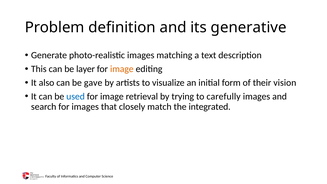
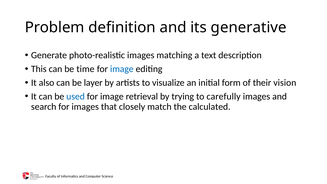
layer: layer -> time
image at (122, 69) colour: orange -> blue
gave: gave -> layer
integrated: integrated -> calculated
